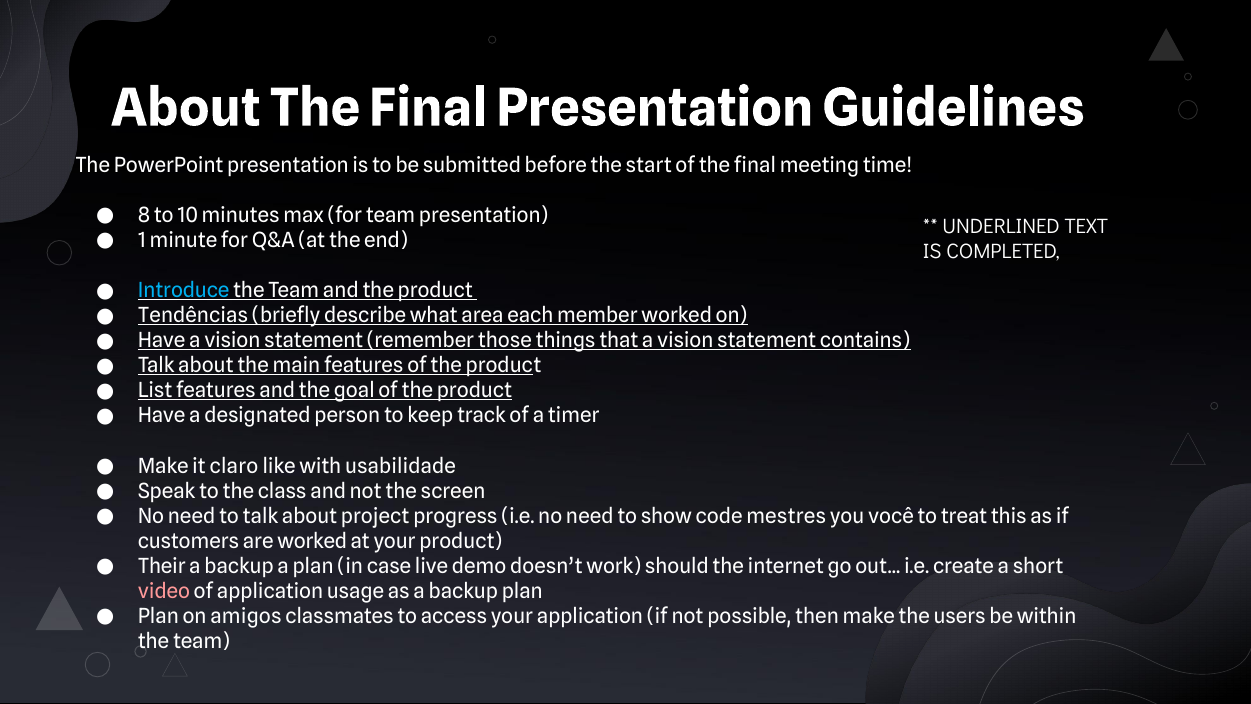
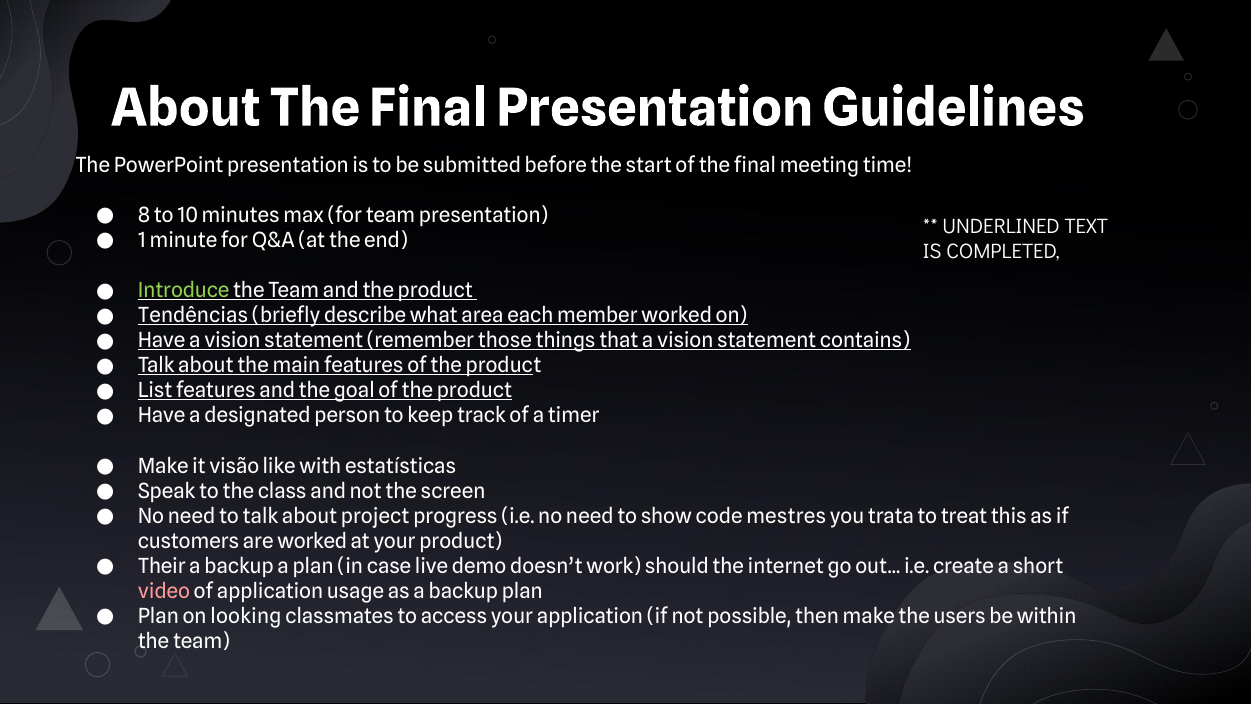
Introduce colour: light blue -> light green
claro: claro -> visão
usabilidade: usabilidade -> estatísticas
você: você -> trata
amigos: amigos -> looking
